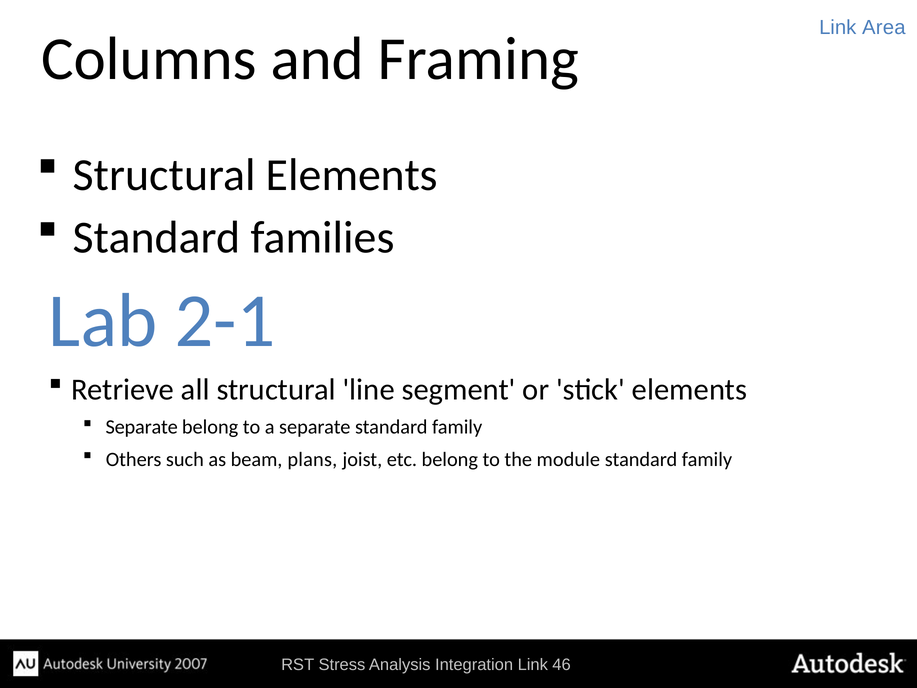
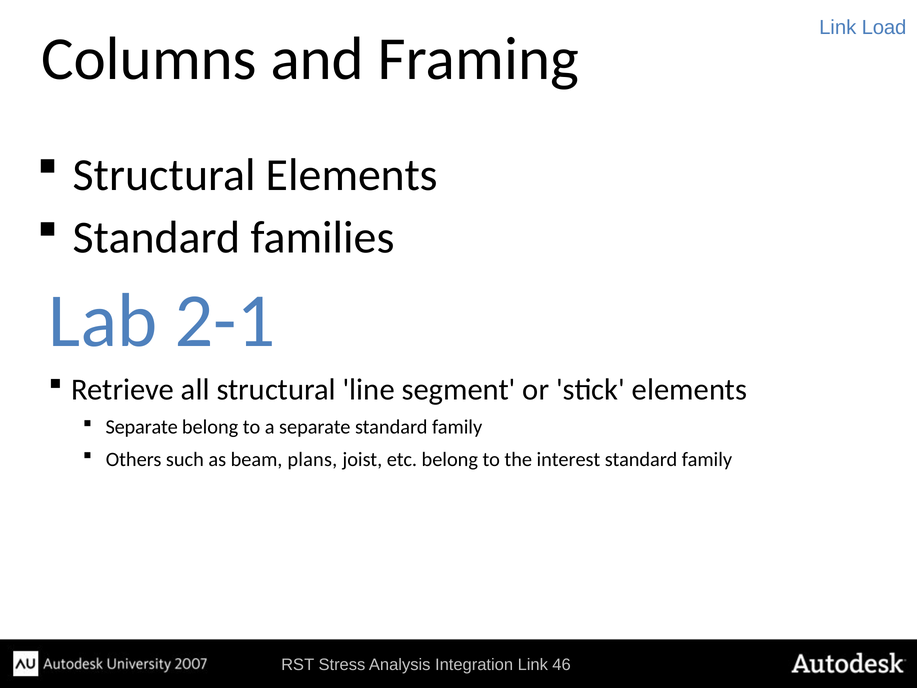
Area: Area -> Load
module: module -> interest
